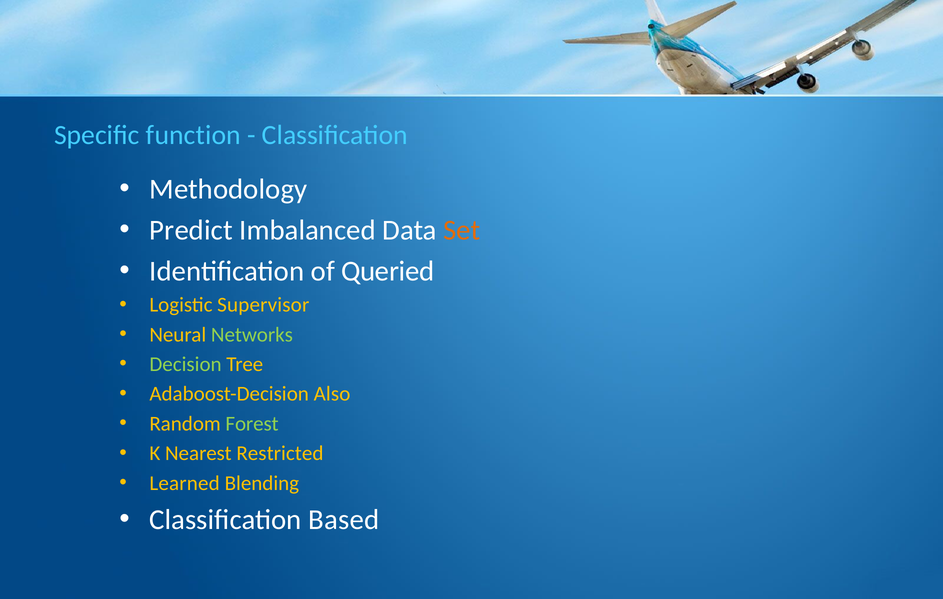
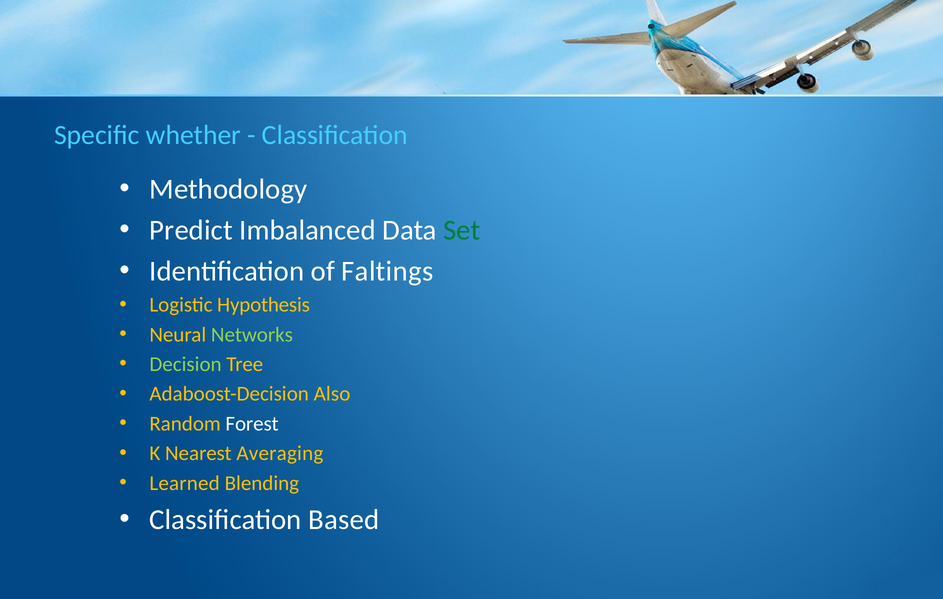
function: function -> whether
Set colour: orange -> green
Queried: Queried -> Faltings
Supervisor: Supervisor -> Hypothesis
Forest colour: light green -> white
Restricted: Restricted -> Averaging
